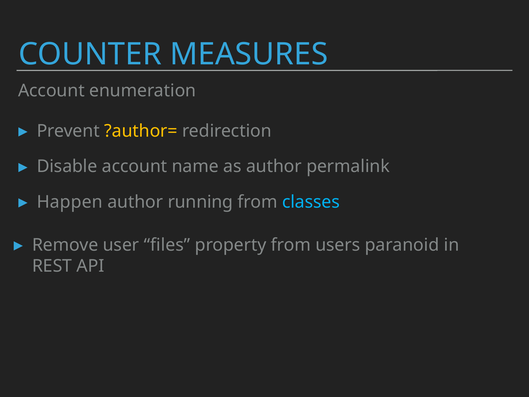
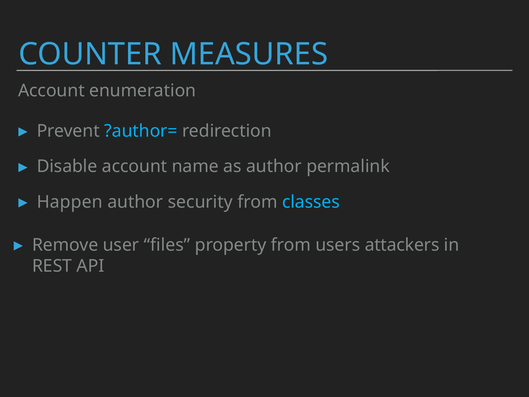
?author= colour: yellow -> light blue
running: running -> security
paranoid: paranoid -> attackers
